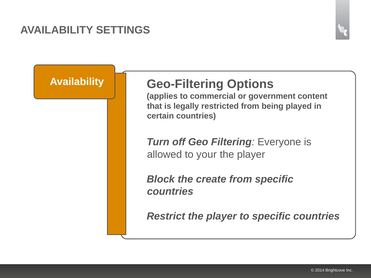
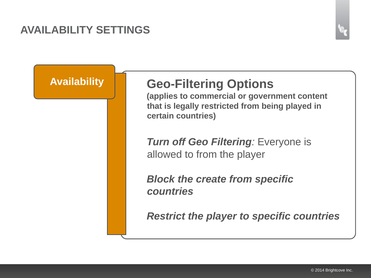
to your: your -> from
